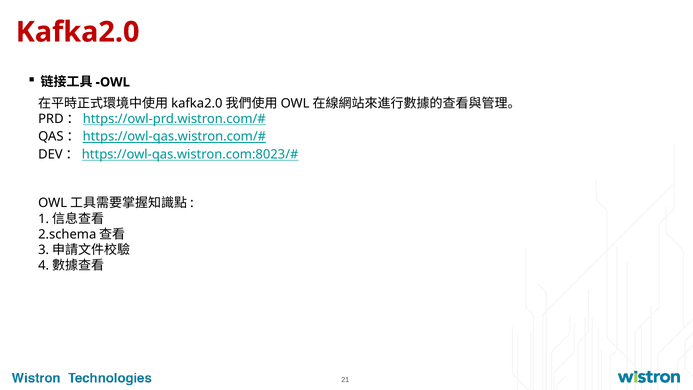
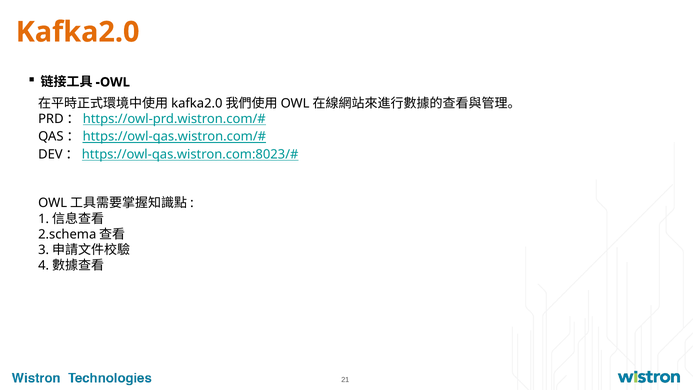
Kafka2.0 colour: red -> orange
